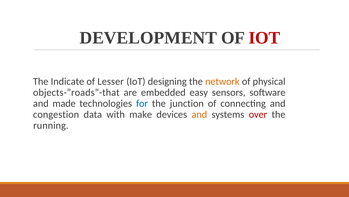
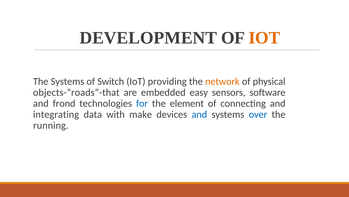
IOT at (264, 38) colour: red -> orange
The Indicate: Indicate -> Systems
Lesser: Lesser -> Switch
designing: designing -> providing
made: made -> frond
junction: junction -> element
congestion: congestion -> integrating
and at (199, 114) colour: orange -> blue
over colour: red -> blue
